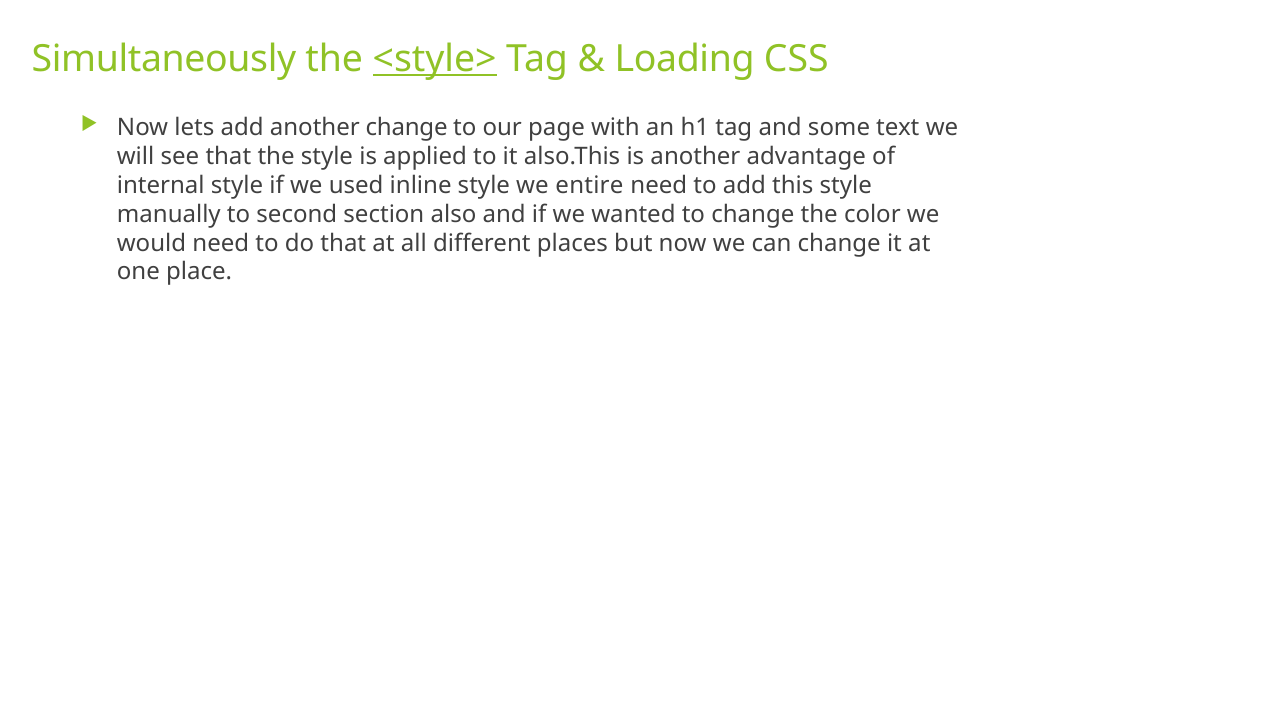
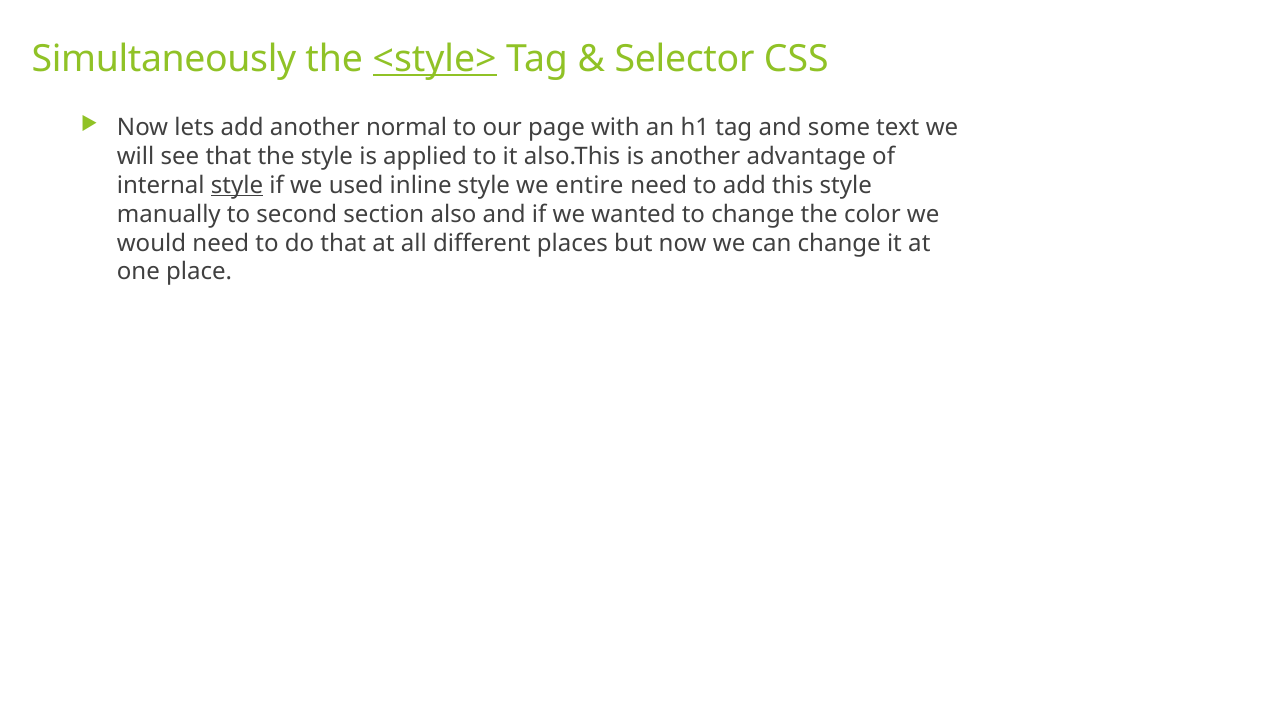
Loading: Loading -> Selector
another change: change -> normal
style at (237, 185) underline: none -> present
